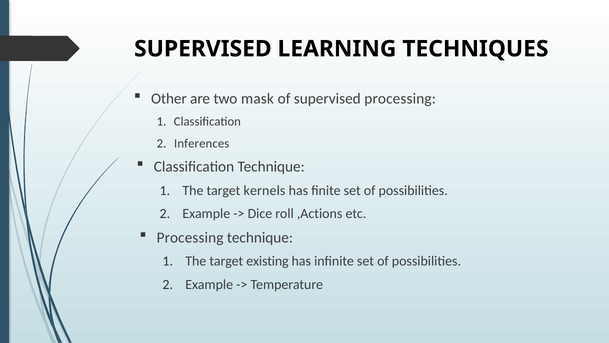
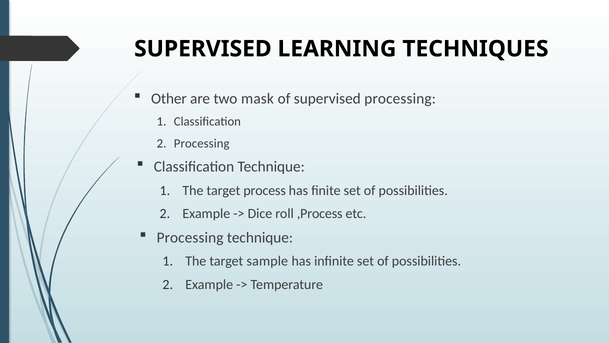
Inferences at (202, 143): Inferences -> Processing
kernels: kernels -> process
,Actions: ,Actions -> ,Process
existing: existing -> sample
